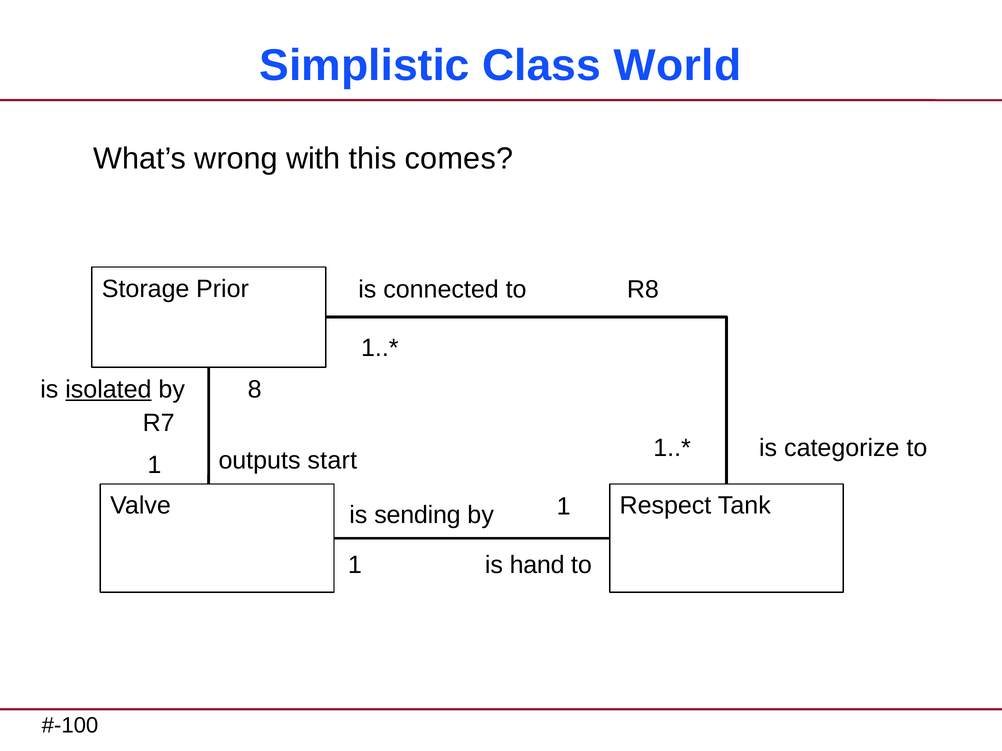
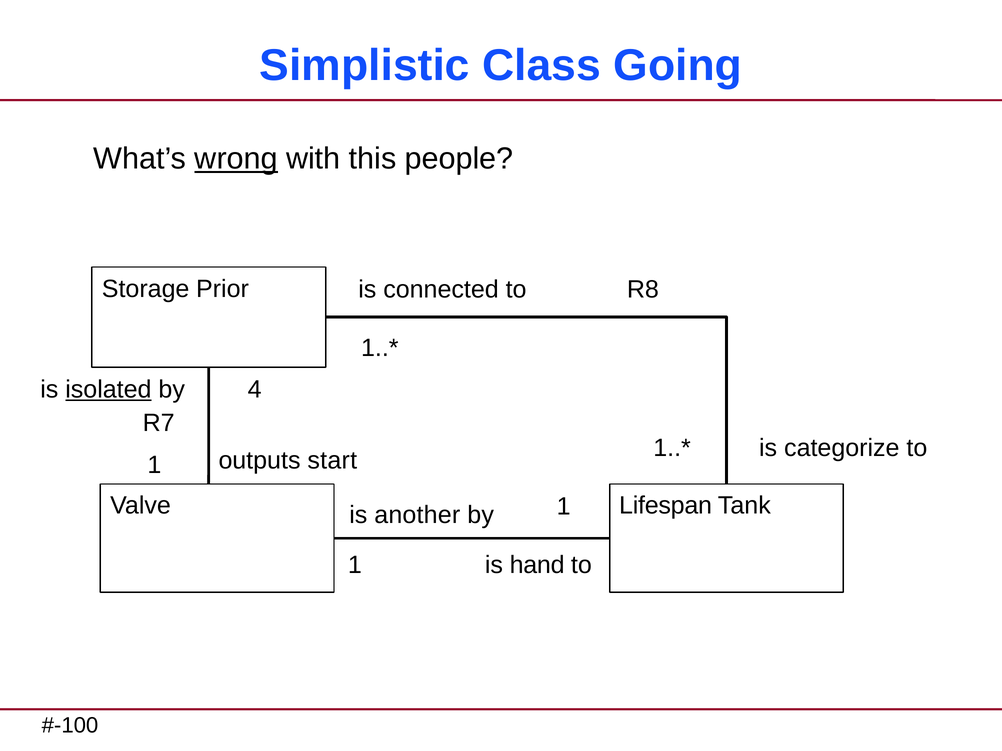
World: World -> Going
wrong underline: none -> present
comes: comes -> people
8: 8 -> 4
Respect: Respect -> Lifespan
sending: sending -> another
